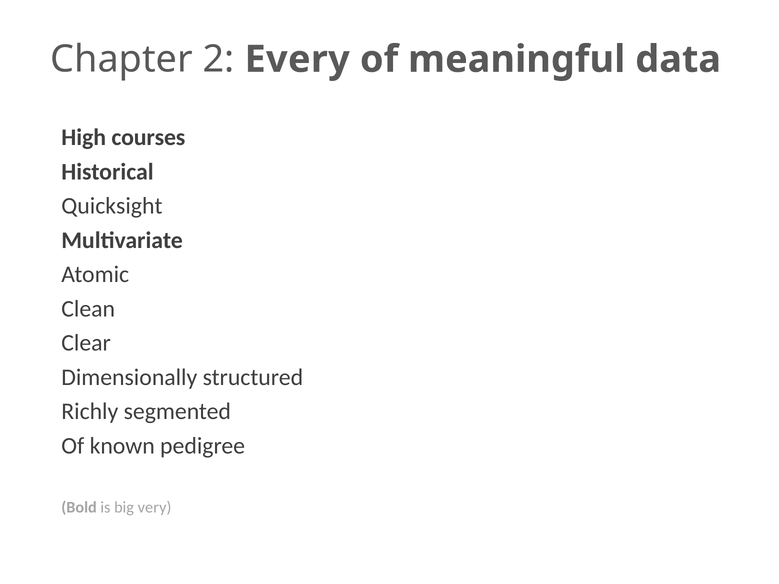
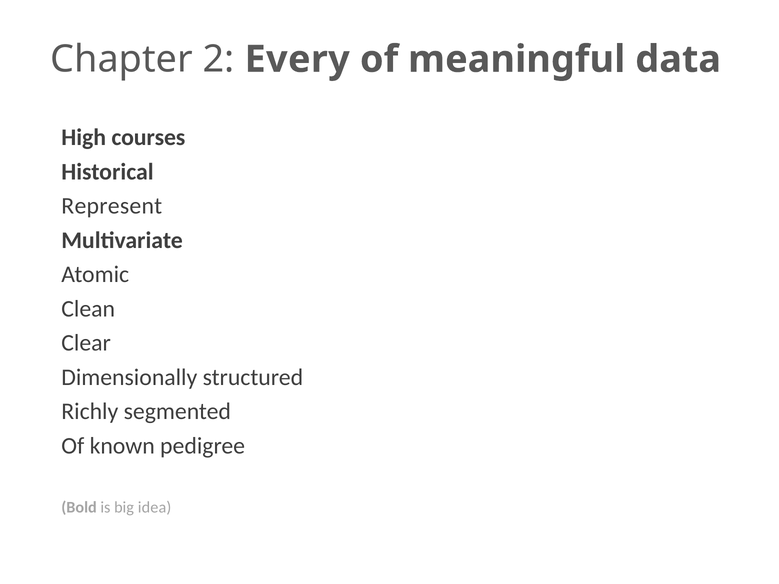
Quicksight: Quicksight -> Represent
very: very -> idea
